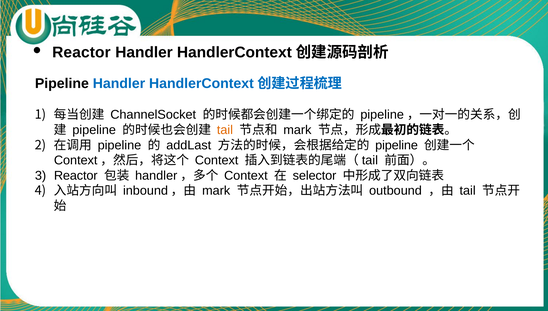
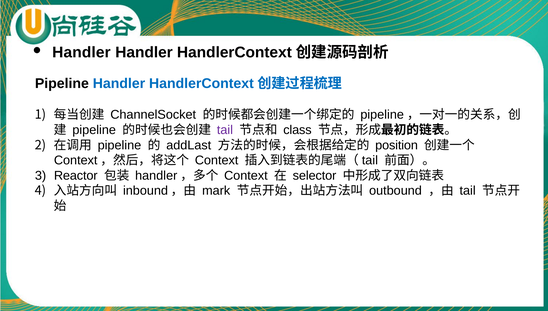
Reactor at (81, 53): Reactor -> Handler
tail at (225, 130) colour: orange -> purple
mark at (297, 130): mark -> class
pipeline at (397, 145): pipeline -> position
